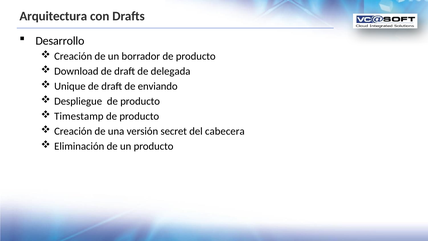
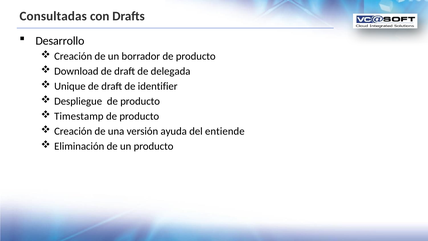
Arquitectura: Arquitectura -> Consultadas
enviando: enviando -> identifier
secret: secret -> ayuda
cabecera: cabecera -> entiende
